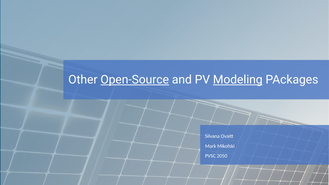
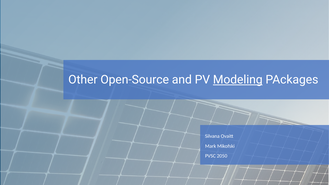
Open-Source underline: present -> none
